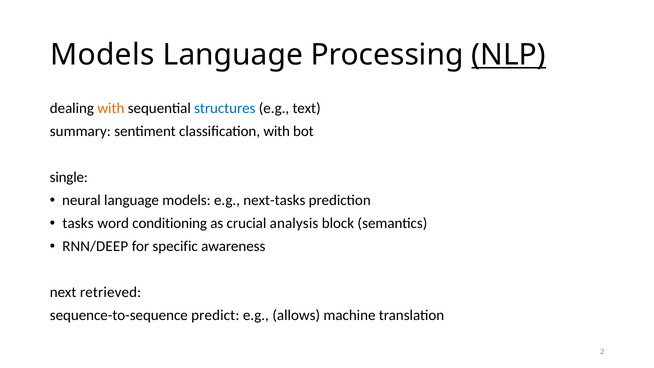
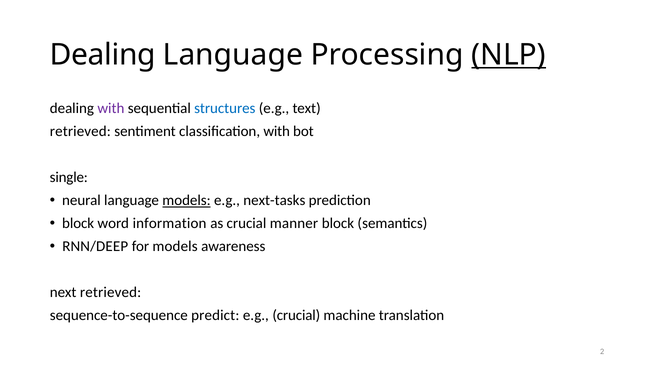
Models at (102, 55): Models -> Dealing
with at (111, 108) colour: orange -> purple
summary at (80, 131): summary -> retrieved
models at (187, 200) underline: none -> present
tasks at (78, 223): tasks -> block
conditioning: conditioning -> information
analysis: analysis -> manner
for specific: specific -> models
e.g allows: allows -> crucial
